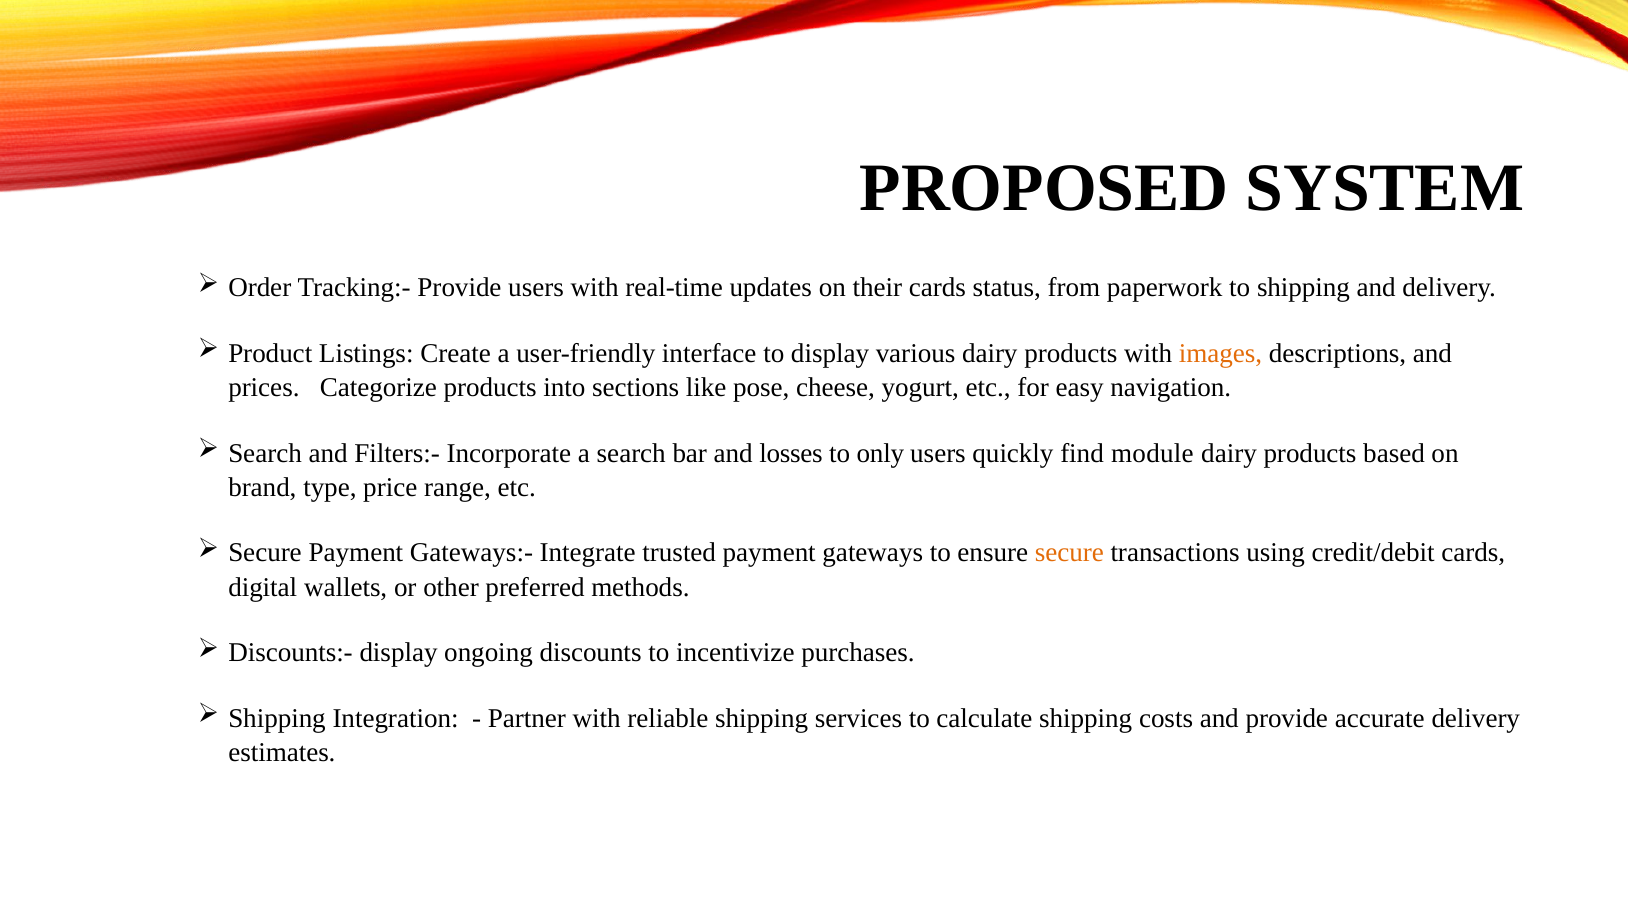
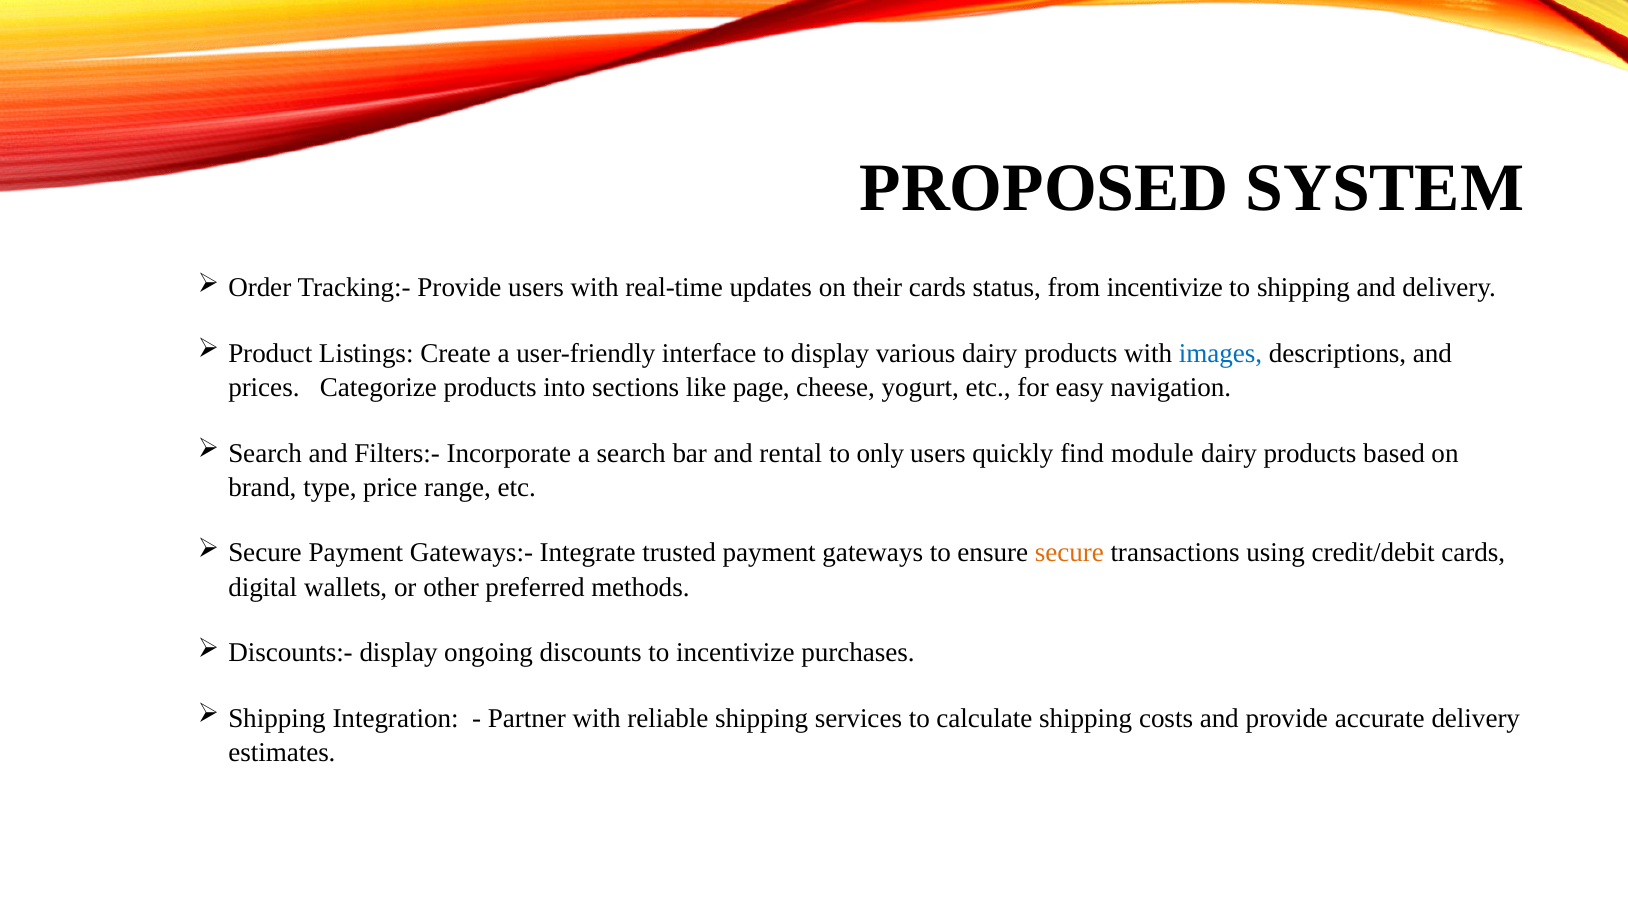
from paperwork: paperwork -> incentivize
images colour: orange -> blue
pose: pose -> page
losses: losses -> rental
